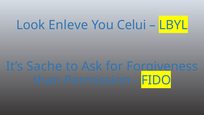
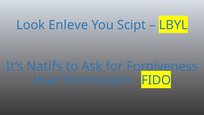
Celui: Celui -> Scipt
Sache: Sache -> Natifs
